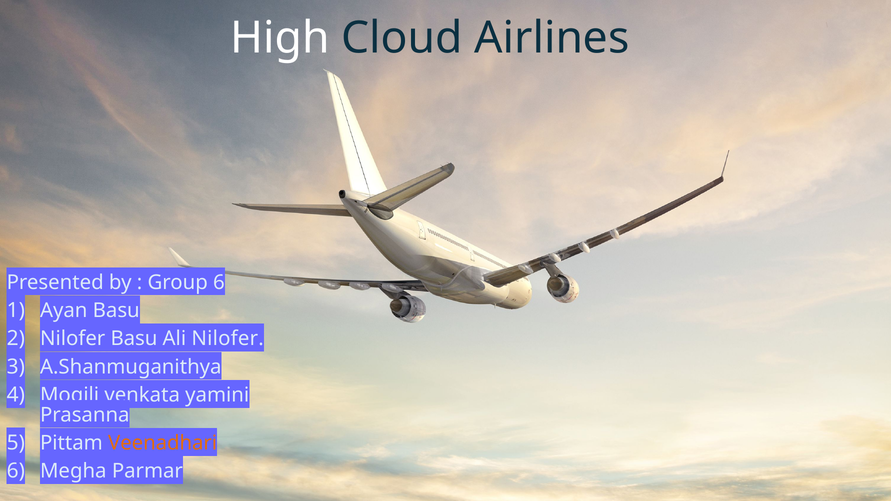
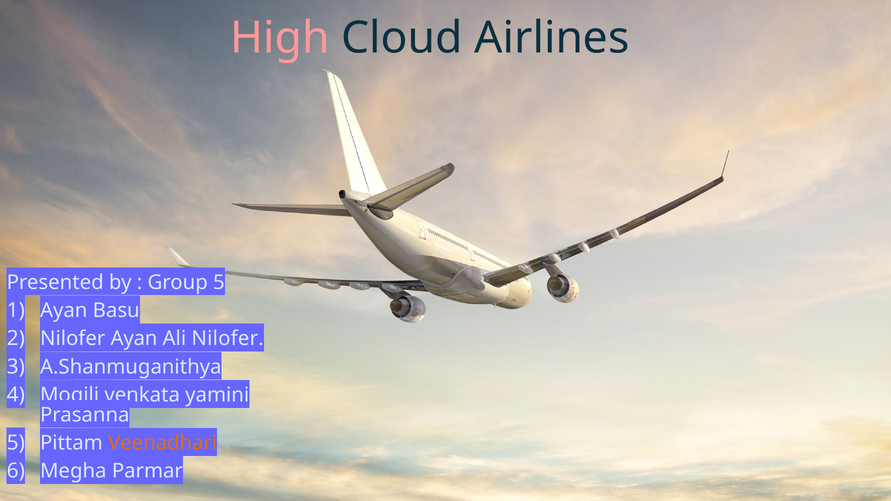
High colour: white -> pink
Group 6: 6 -> 5
Nilofer Basu: Basu -> Ayan
